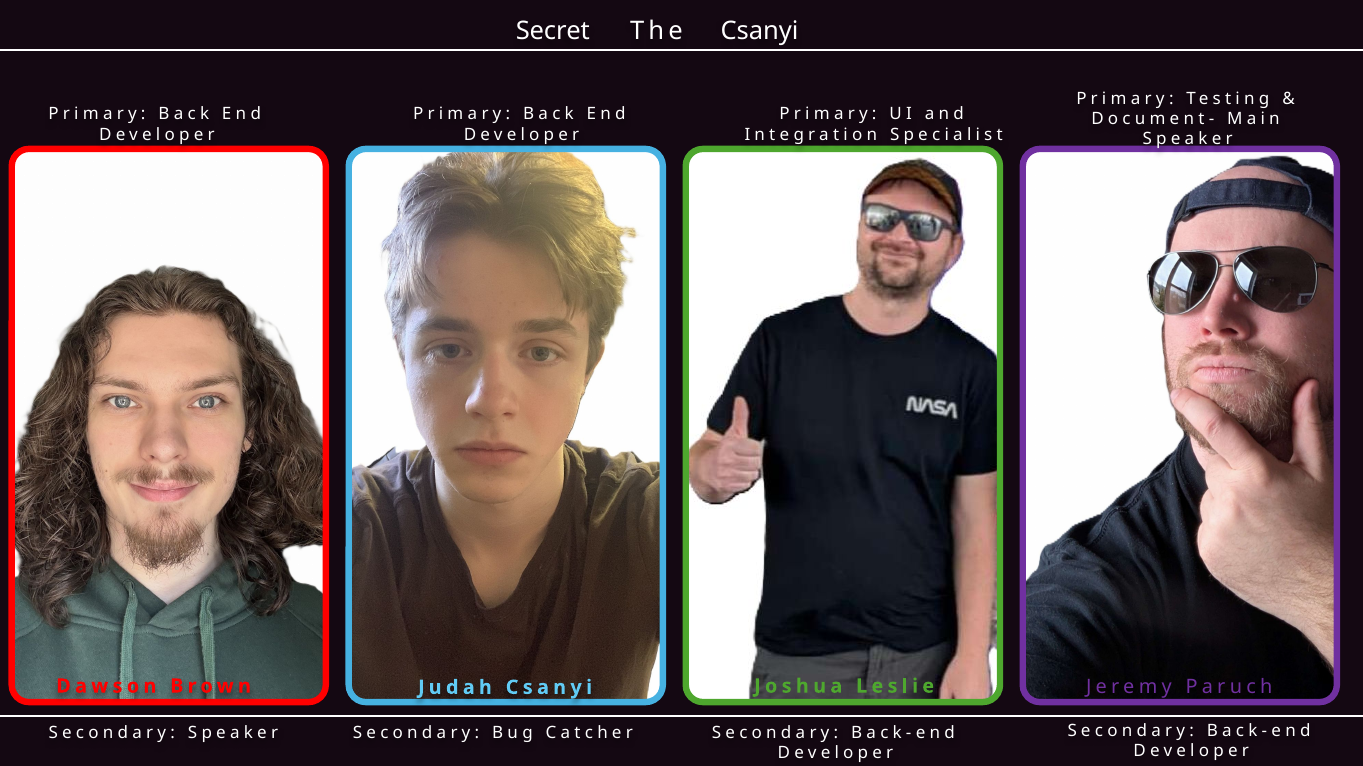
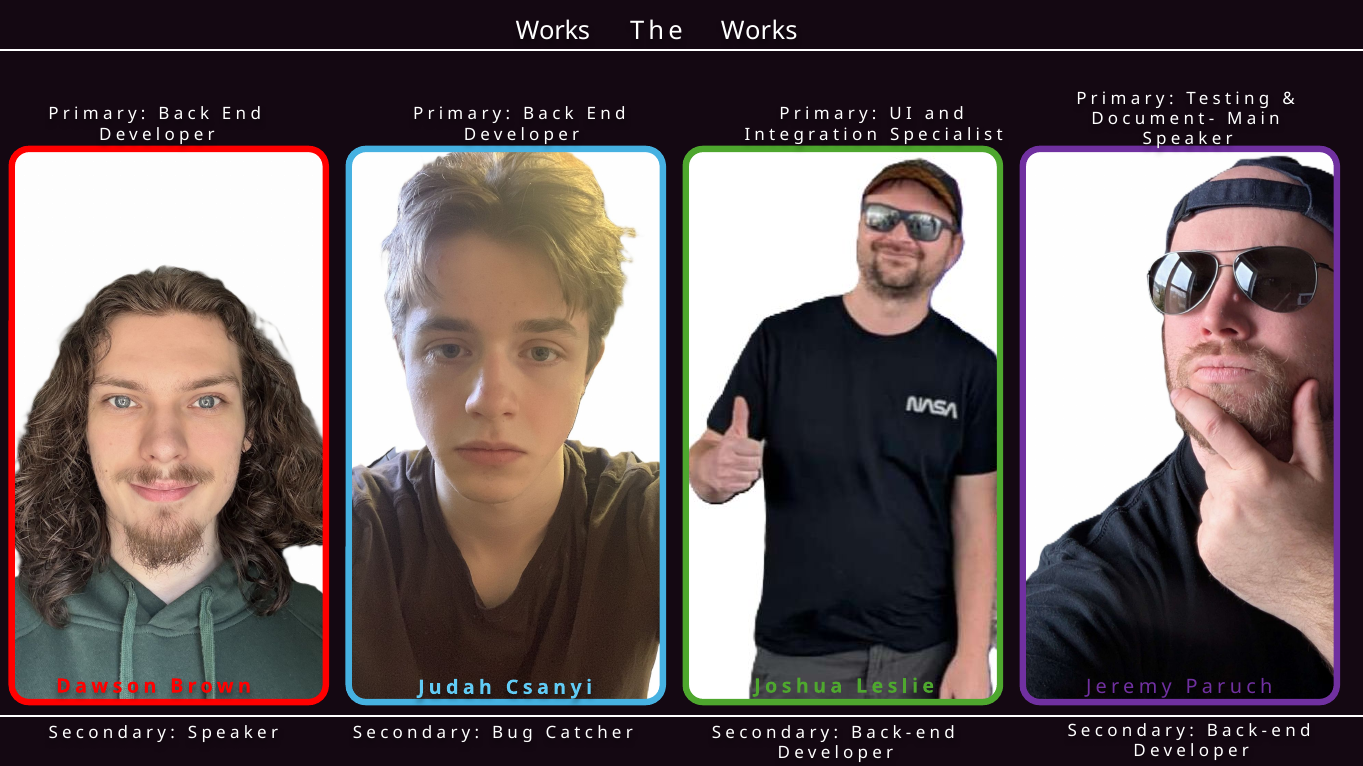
Secret at (553, 31): Secret -> Works
The Csanyi: Csanyi -> Works
